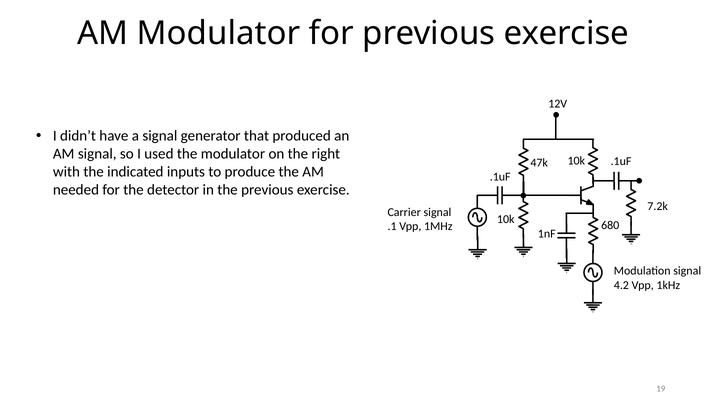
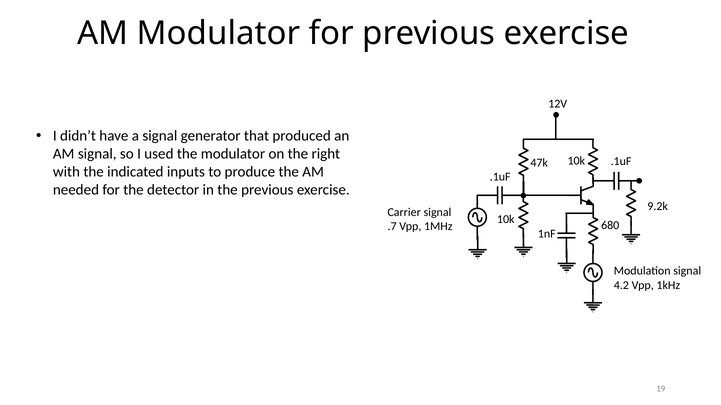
7.2k: 7.2k -> 9.2k
.1: .1 -> .7
